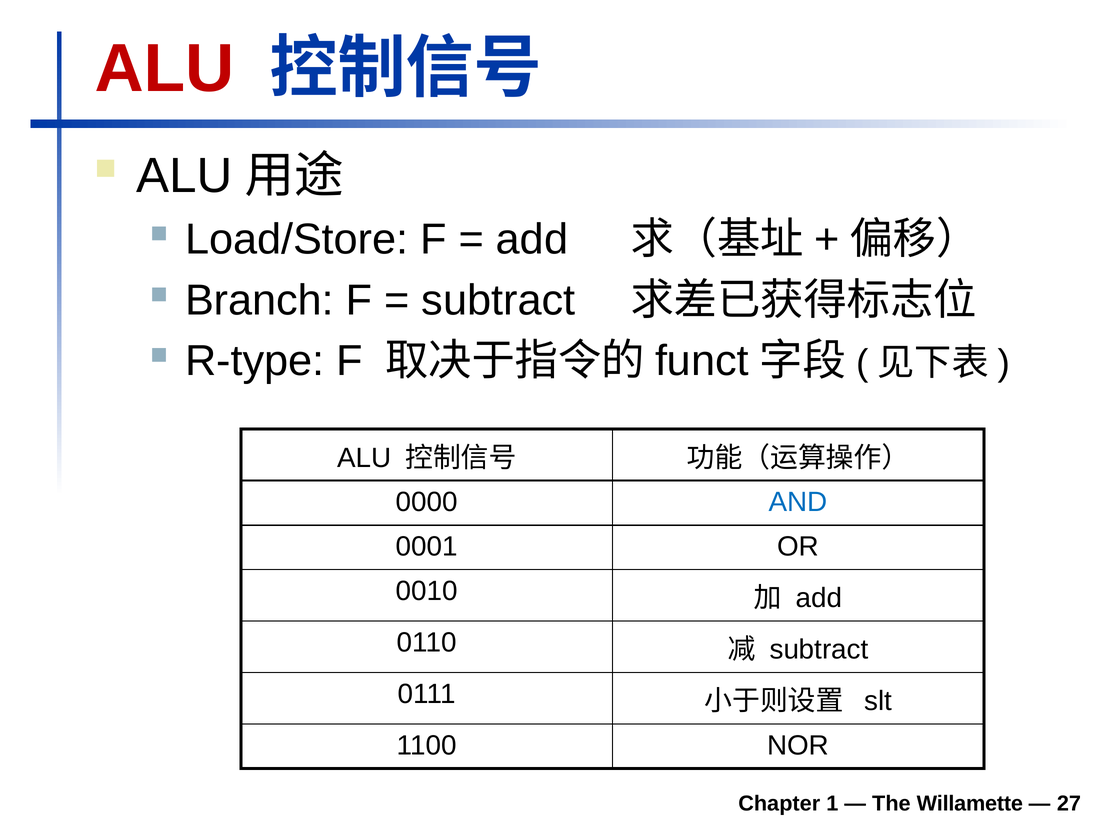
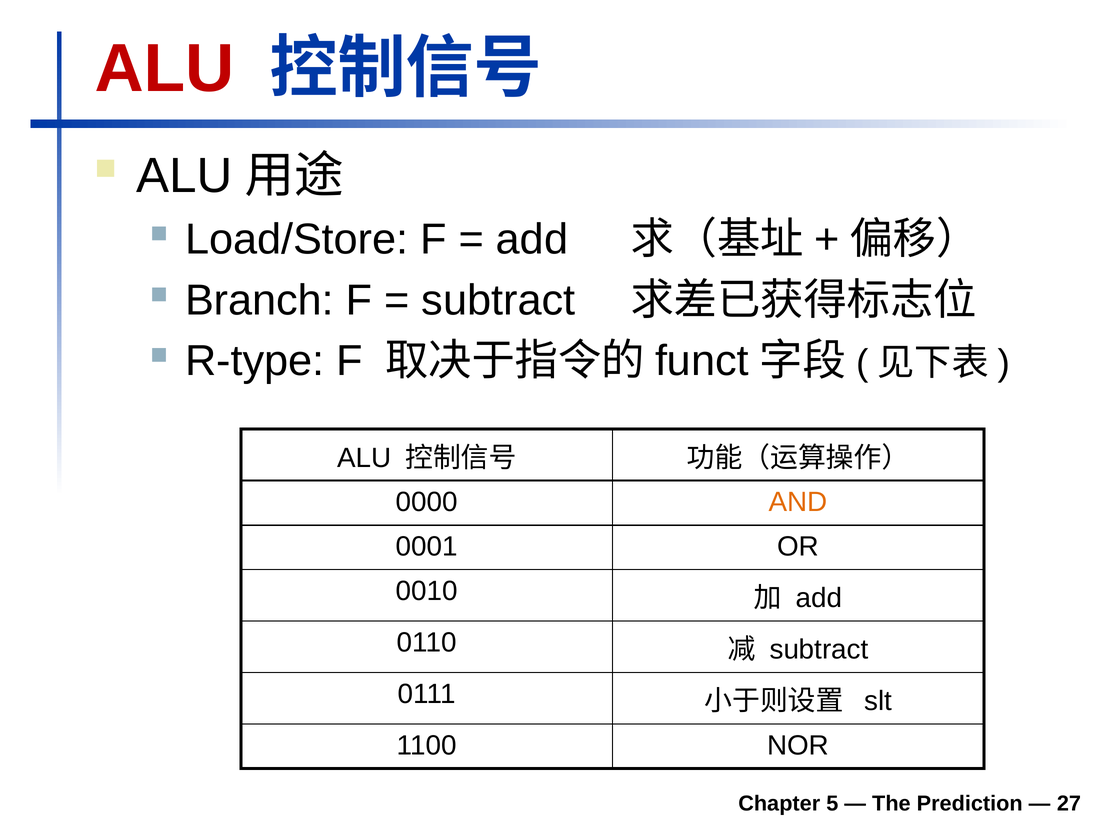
AND colour: blue -> orange
1: 1 -> 5
Willamette: Willamette -> Prediction
